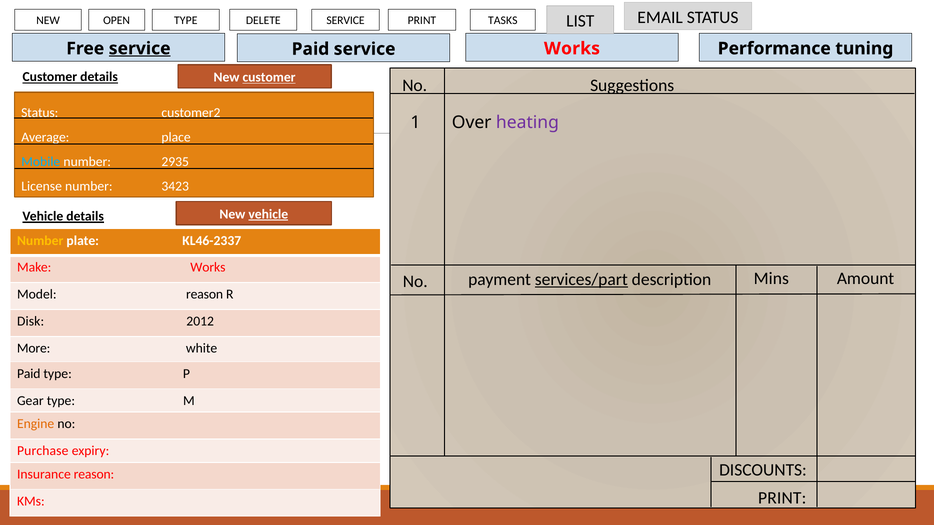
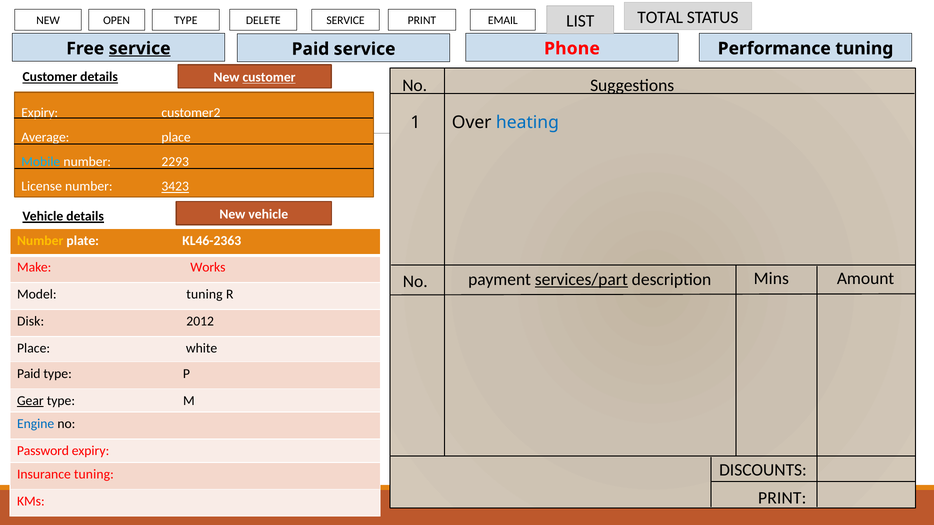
EMAIL: EMAIL -> TOTAL
TASKS: TASKS -> EMAIL
service Works: Works -> Phone
Status at (40, 113): Status -> Expiry
heating colour: purple -> blue
2935: 2935 -> 2293
3423 underline: none -> present
vehicle at (268, 214) underline: present -> none
KL46-2337: KL46-2337 -> KL46-2363
Model reason: reason -> tuning
More at (34, 349): More -> Place
Gear underline: none -> present
Engine colour: orange -> blue
Purchase: Purchase -> Password
Insurance reason: reason -> tuning
